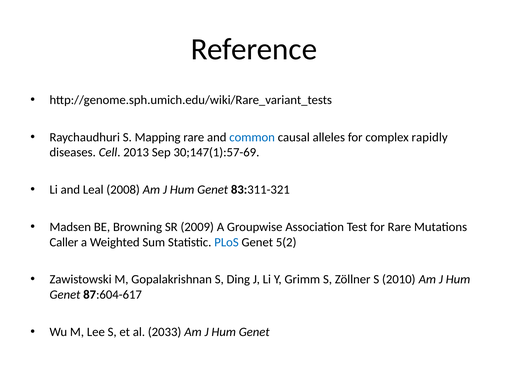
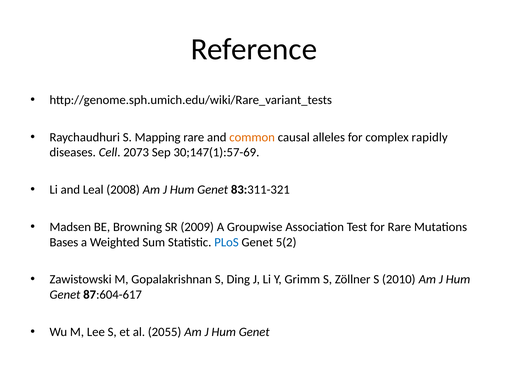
common colour: blue -> orange
2013: 2013 -> 2073
Caller: Caller -> Bases
2033: 2033 -> 2055
